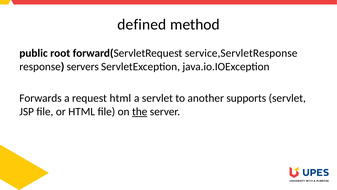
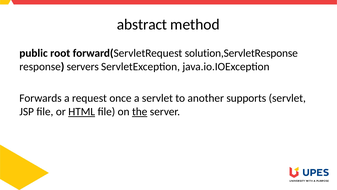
defined: defined -> abstract
service,ServletResponse: service,ServletResponse -> solution,ServletResponse
request html: html -> once
HTML at (82, 111) underline: none -> present
